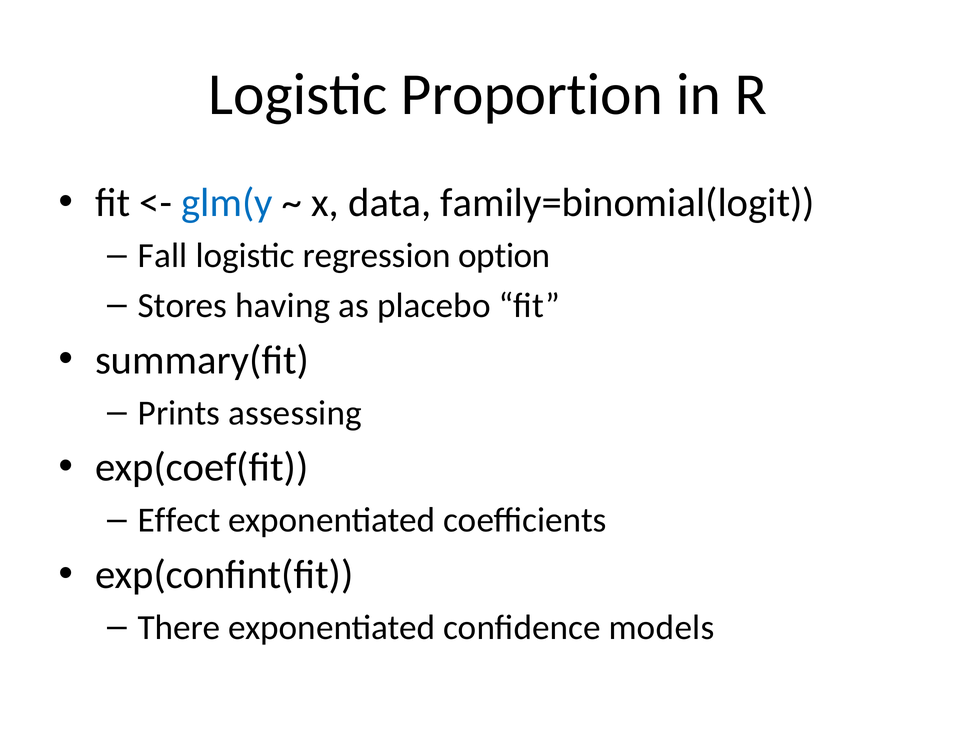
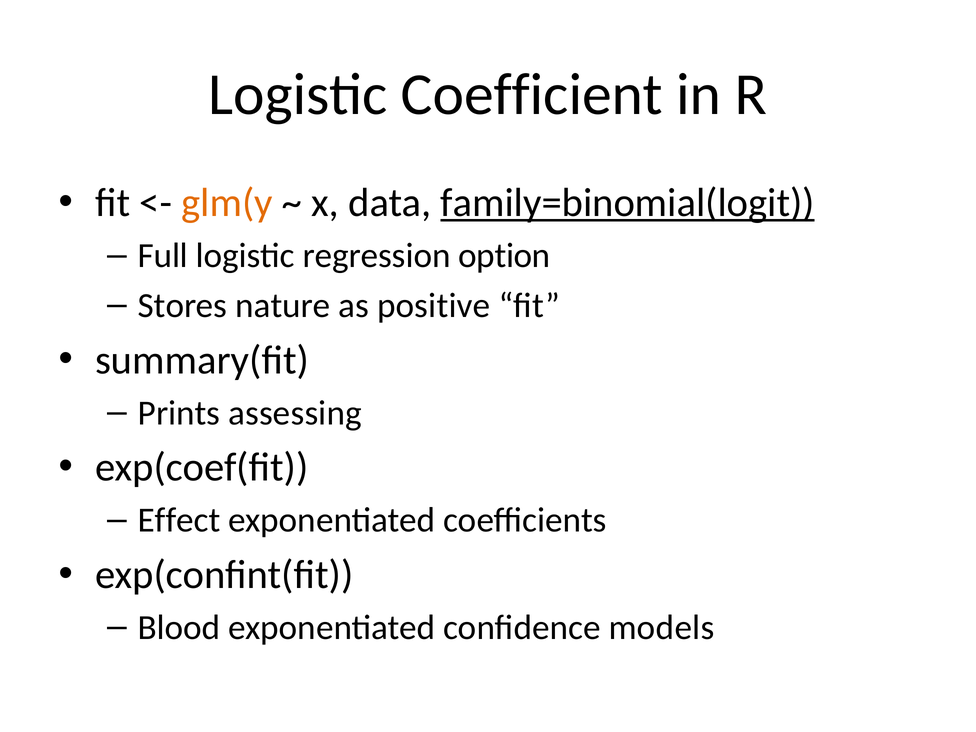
Proportion: Proportion -> Coefficient
glm(y colour: blue -> orange
family=binomial(logit underline: none -> present
Fall: Fall -> Full
having: having -> nature
placebo: placebo -> positive
There: There -> Blood
